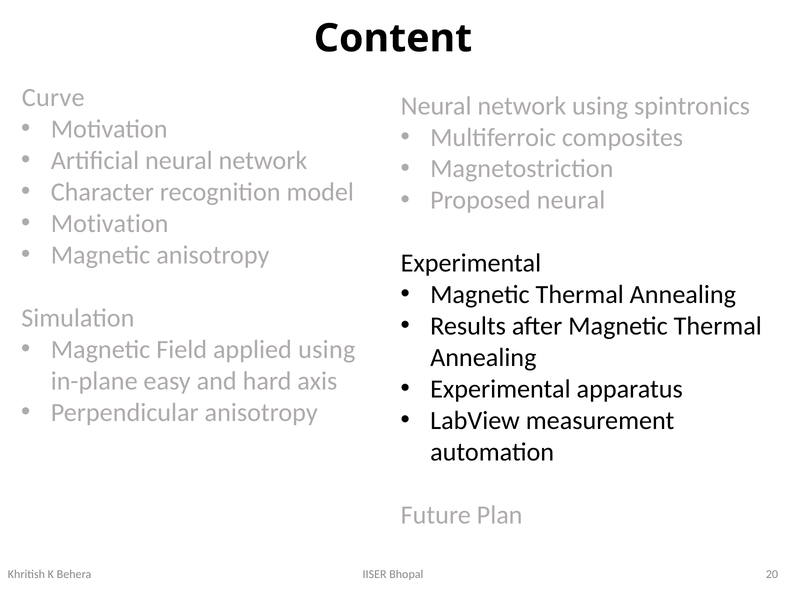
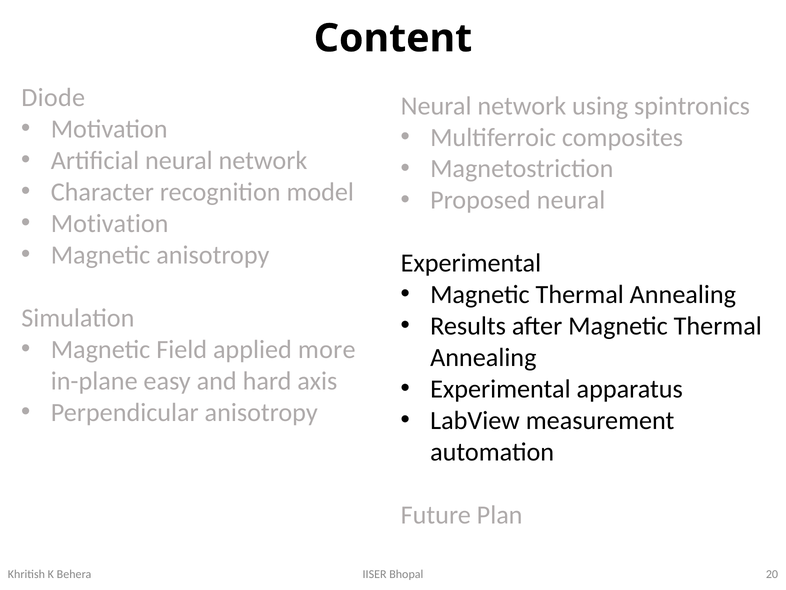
Curve: Curve -> Diode
applied using: using -> more
